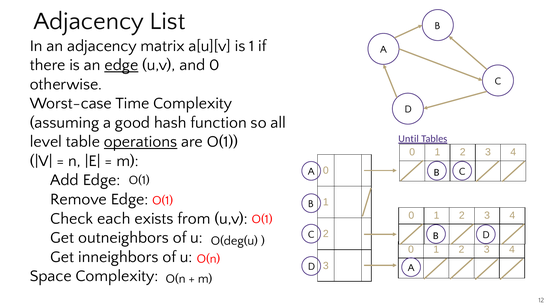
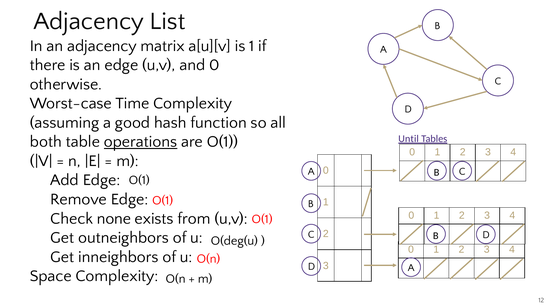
edge at (121, 65) underline: present -> none
level: level -> both
each: each -> none
